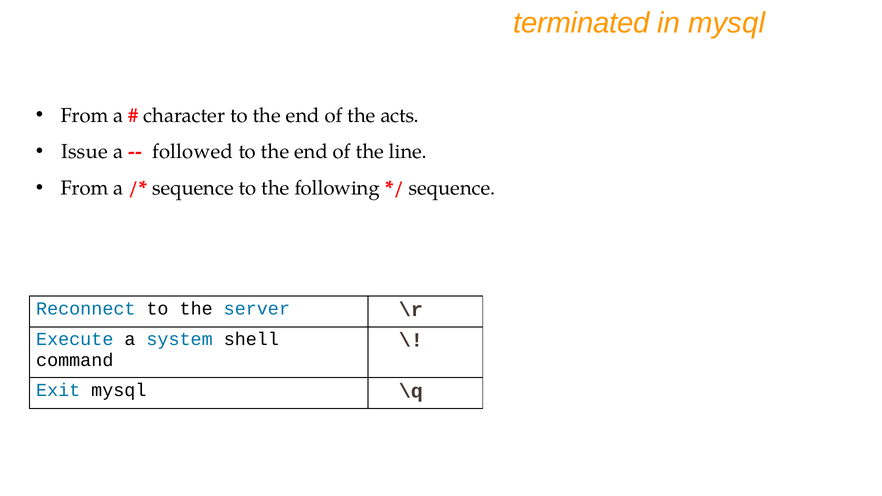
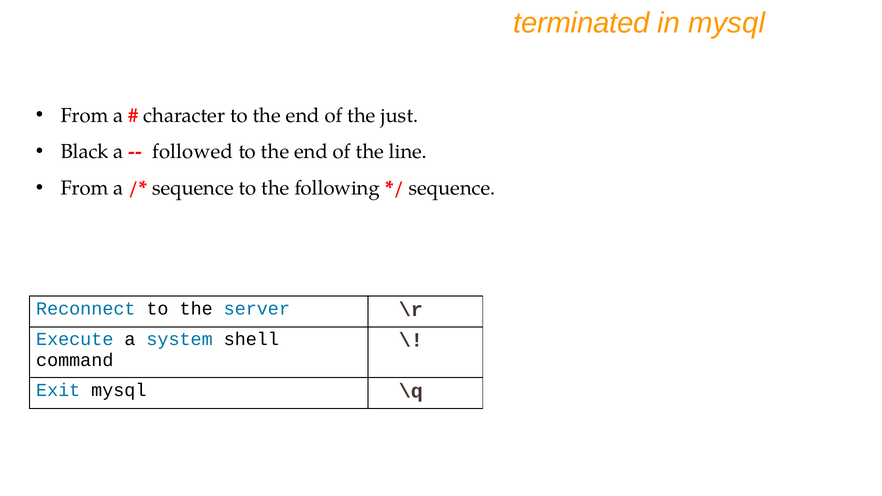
acts: acts -> just
Issue: Issue -> Black
